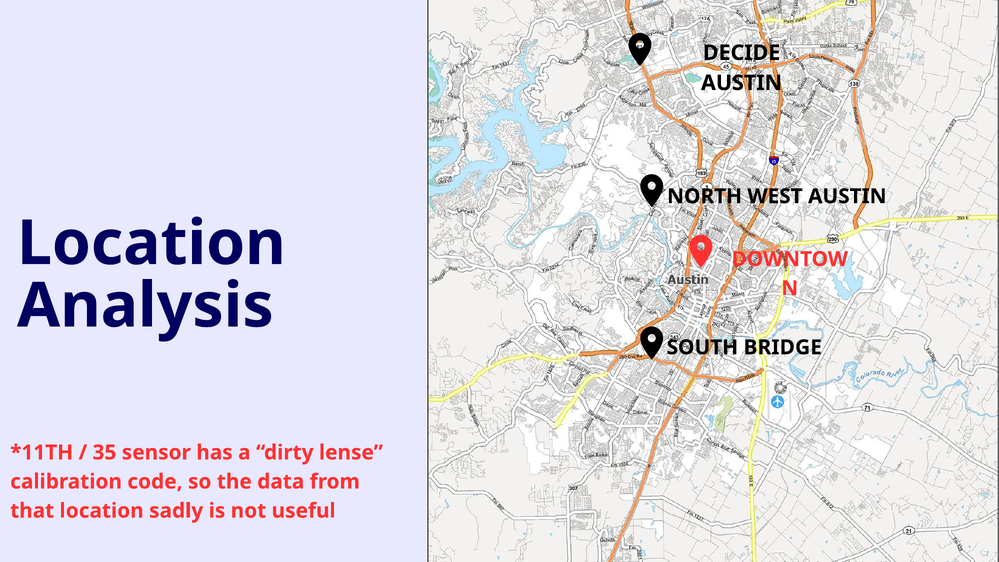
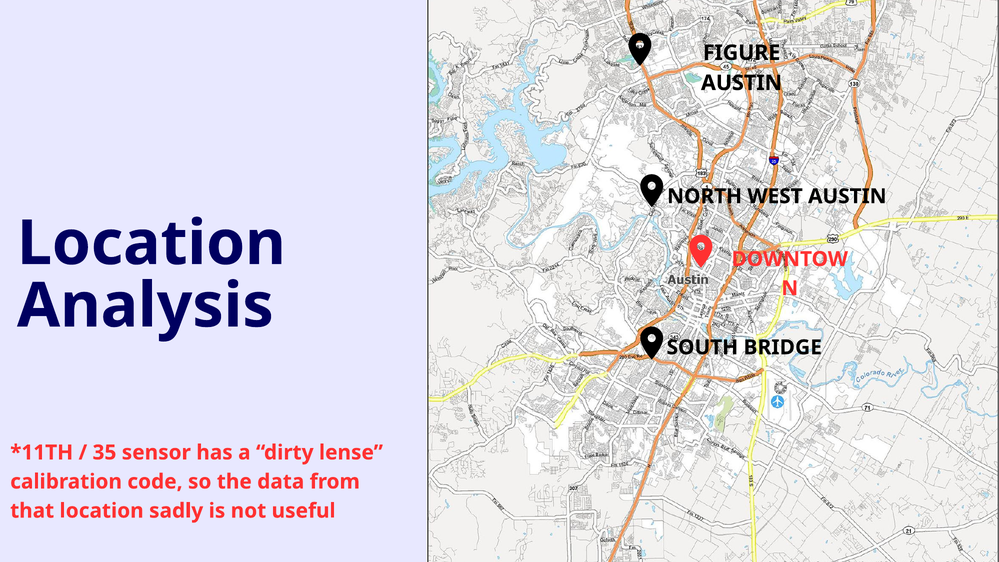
DECIDE: DECIDE -> FIGURE
